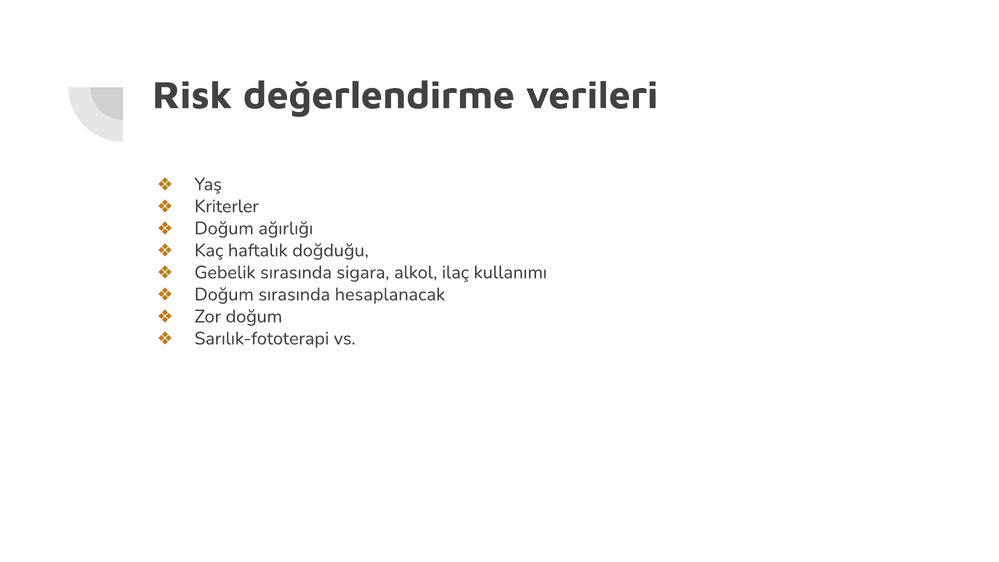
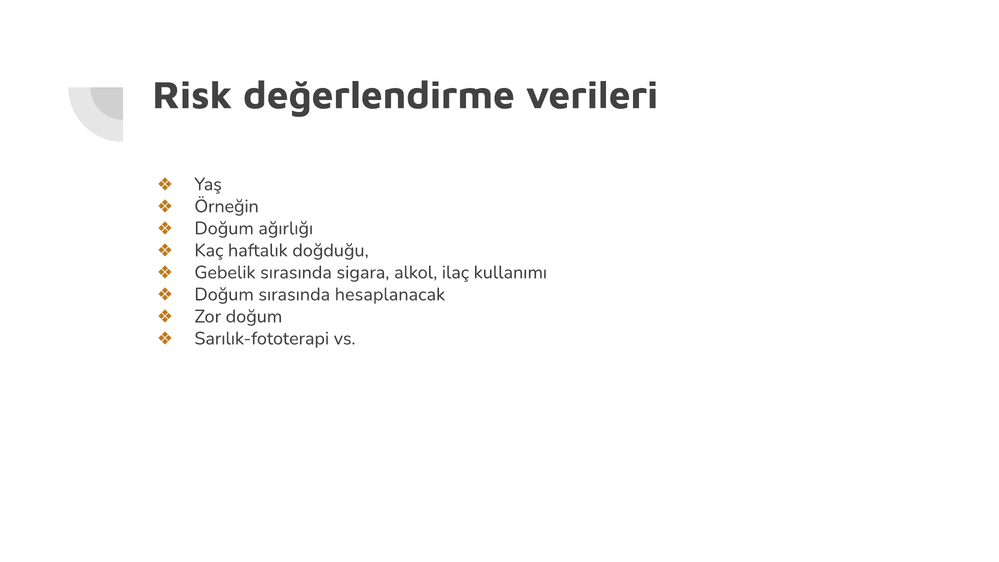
Kriterler: Kriterler -> Örneğin
